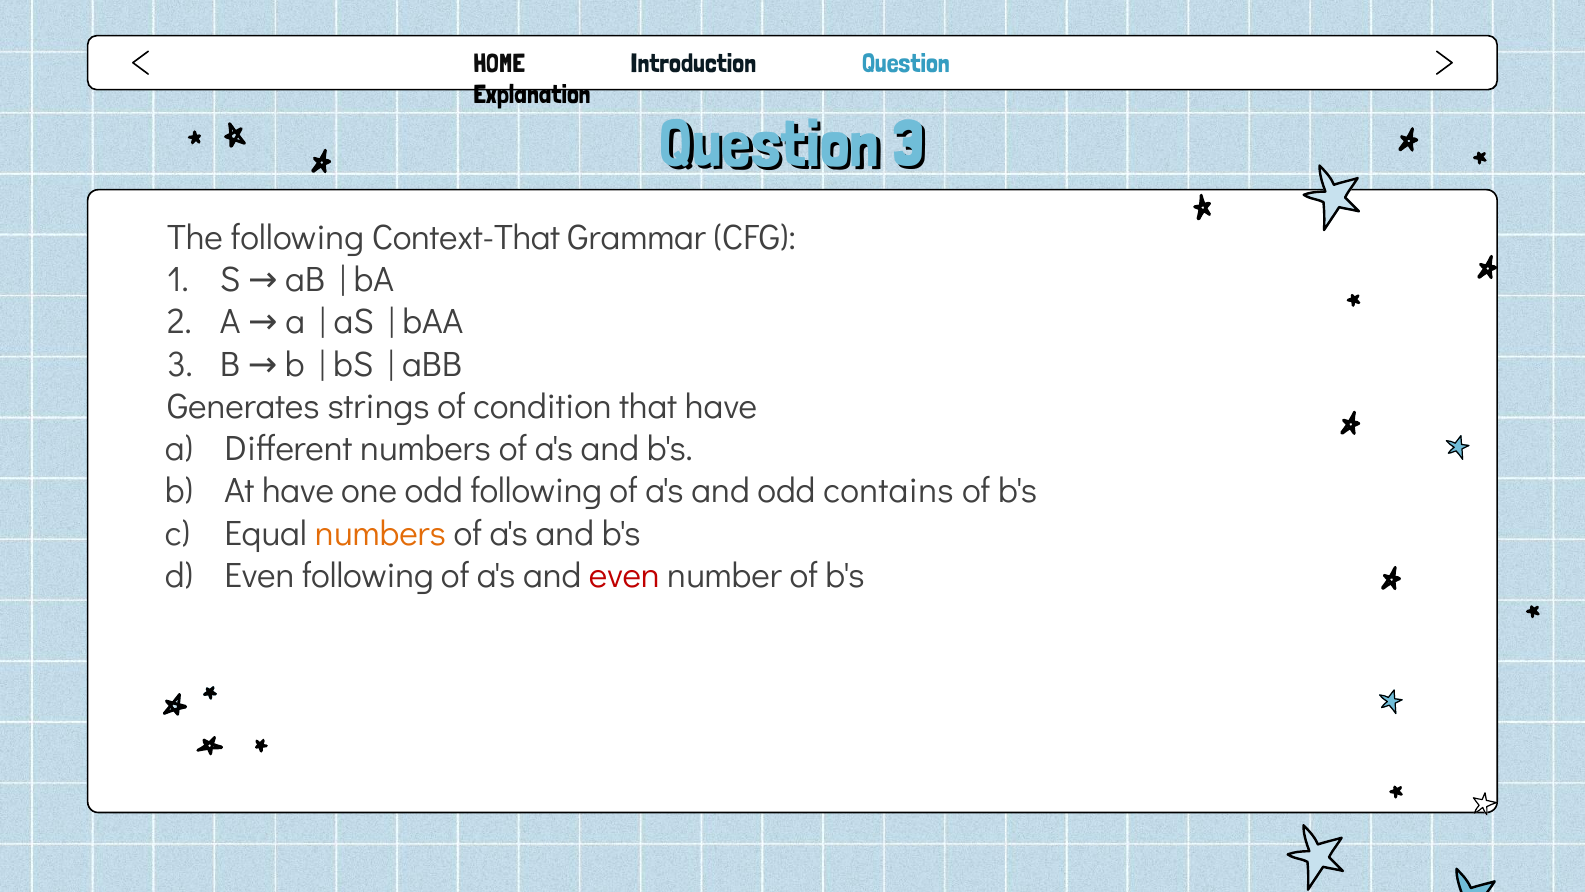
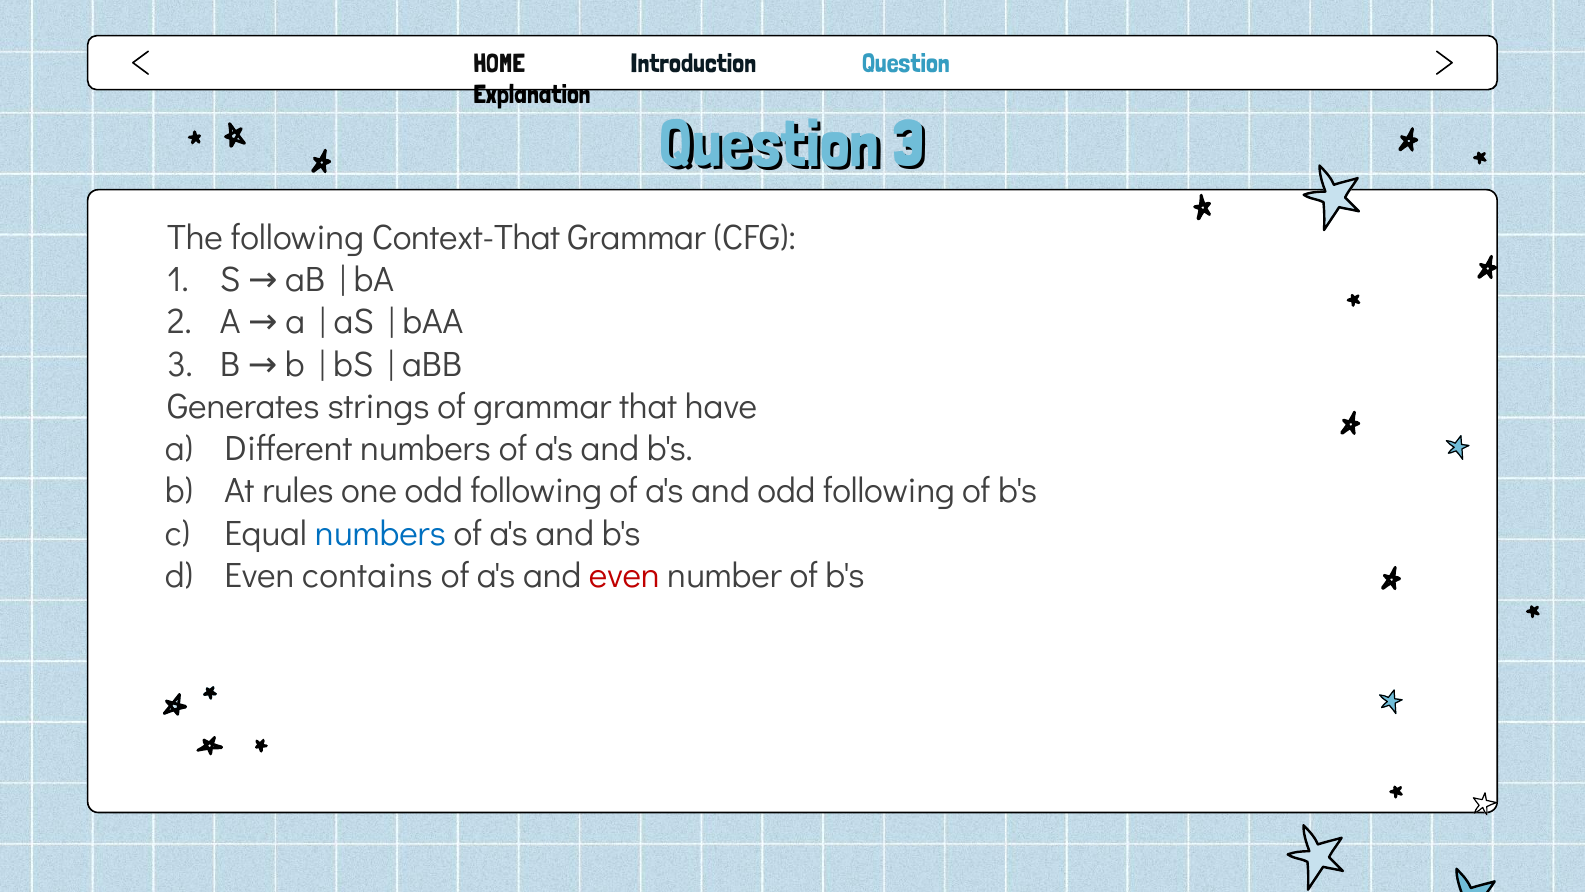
of condition: condition -> grammar
At have: have -> rules
and odd contains: contains -> following
numbers at (380, 533) colour: orange -> blue
Even following: following -> contains
